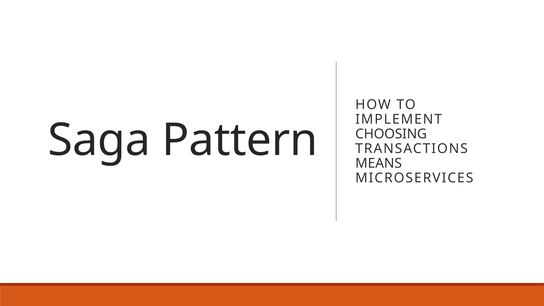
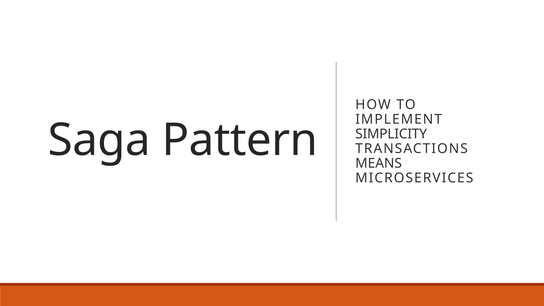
CHOOSING: CHOOSING -> SIMPLICITY
